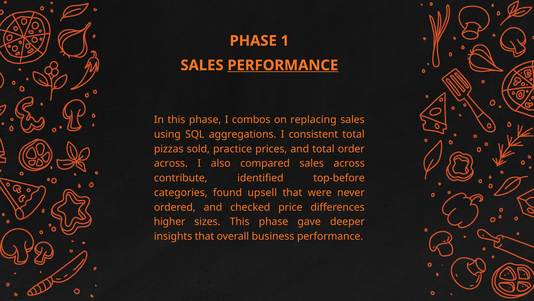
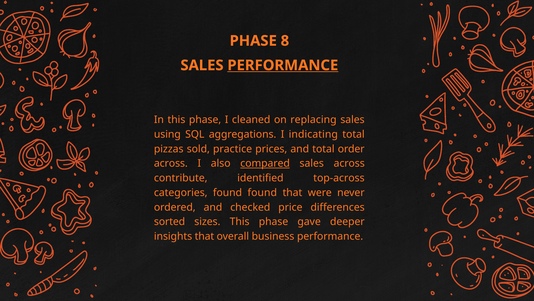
1: 1 -> 8
combos: combos -> cleaned
consistent: consistent -> indicating
compared underline: none -> present
top-before: top-before -> top-across
found upsell: upsell -> found
higher: higher -> sorted
